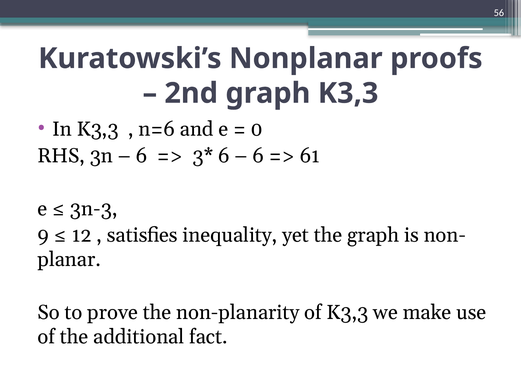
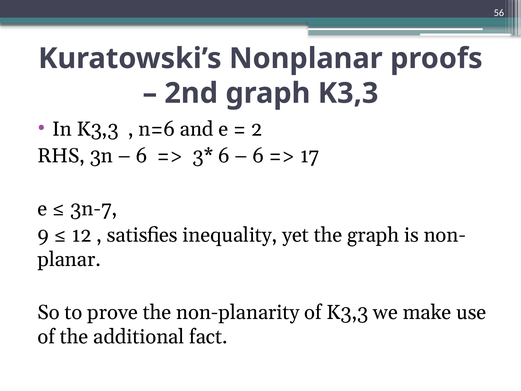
0: 0 -> 2
61: 61 -> 17
3n-3: 3n-3 -> 3n-7
